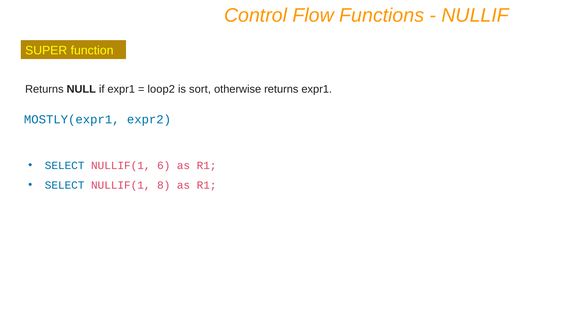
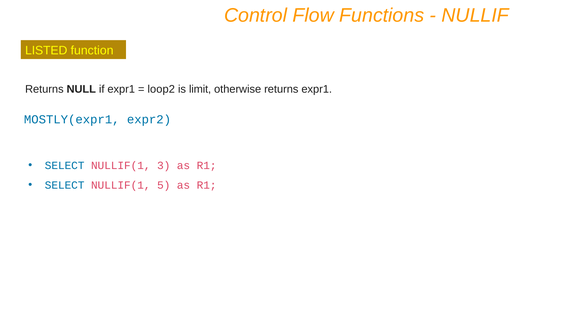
SUPER: SUPER -> LISTED
sort: sort -> limit
6: 6 -> 3
8: 8 -> 5
